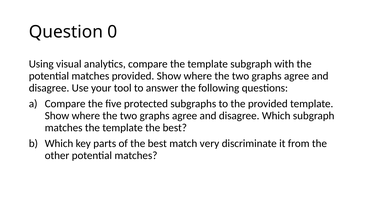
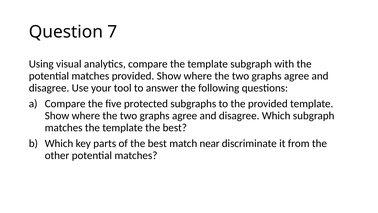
0: 0 -> 7
very: very -> near
